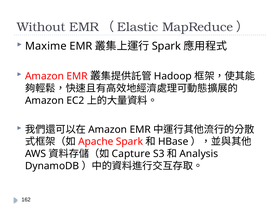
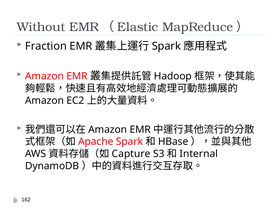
Maxime: Maxime -> Fraction
Analysis: Analysis -> Internal
